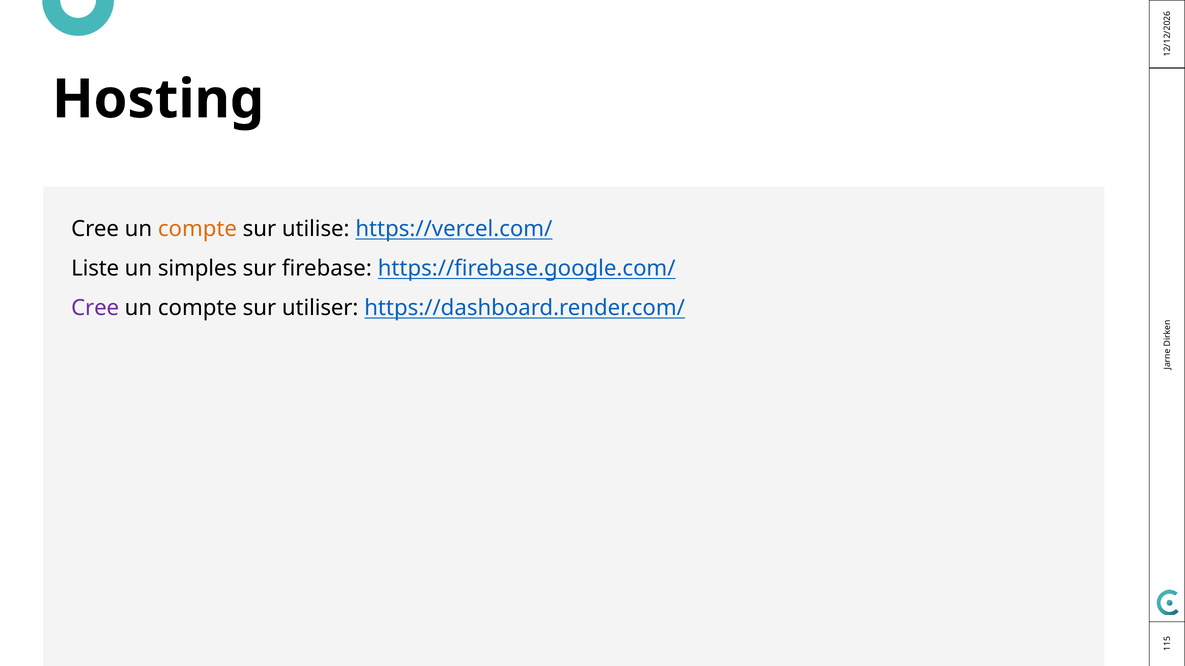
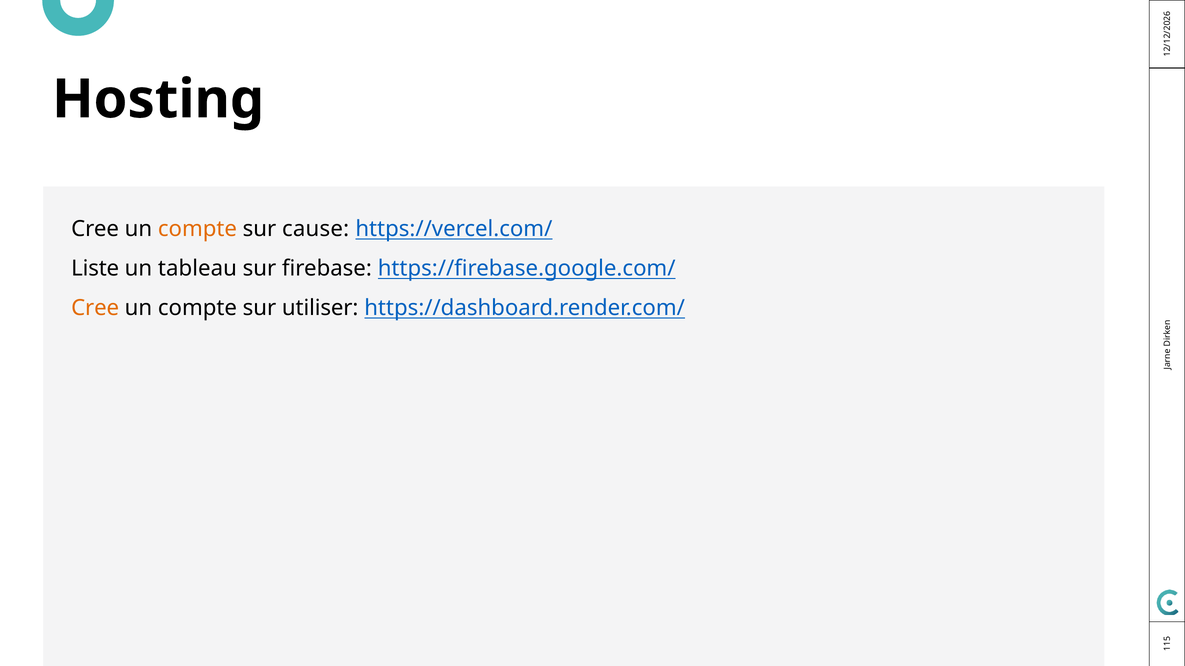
utilise: utilise -> cause
simples: simples -> tableau
Cree at (95, 308) colour: purple -> orange
